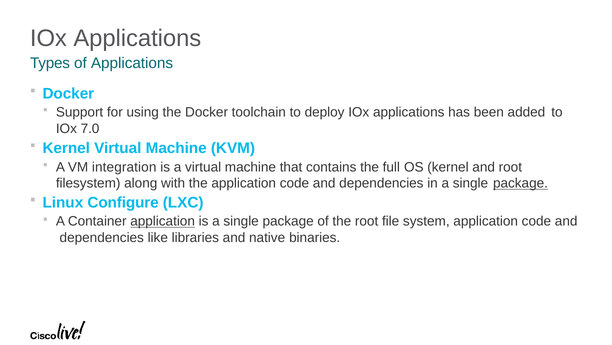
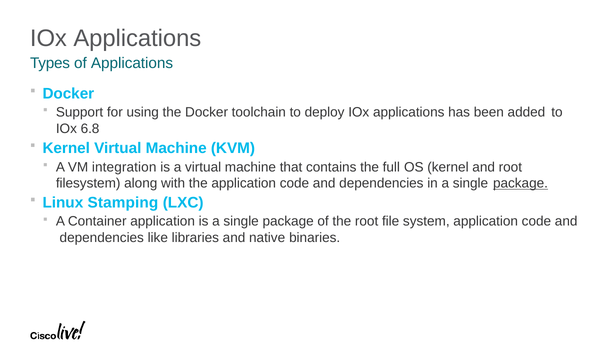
7.0: 7.0 -> 6.8
Configure: Configure -> Stamping
application at (163, 221) underline: present -> none
